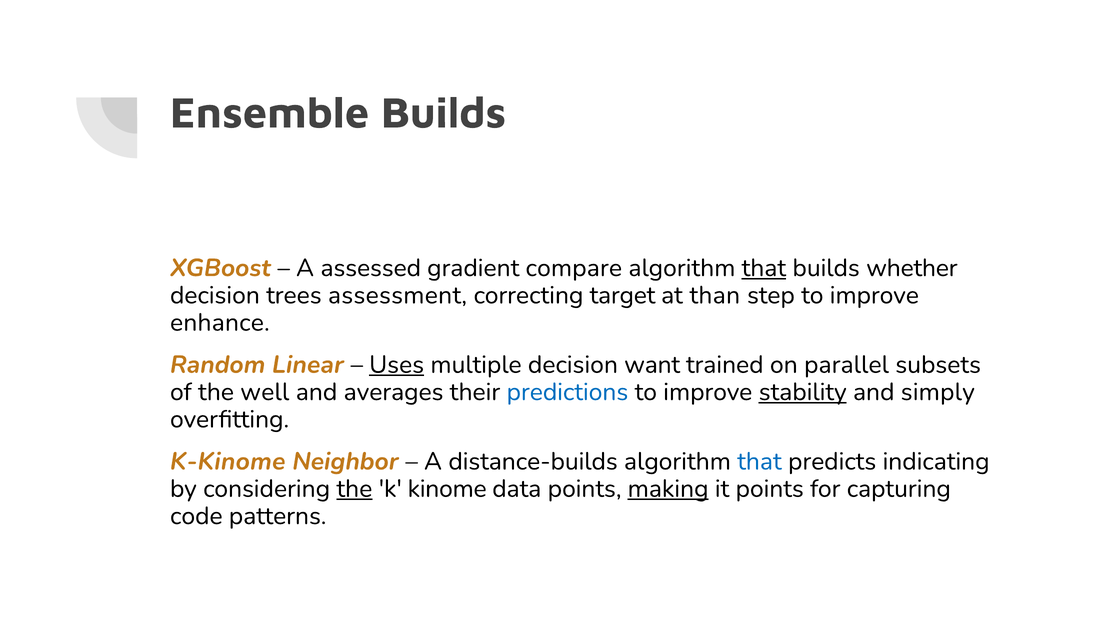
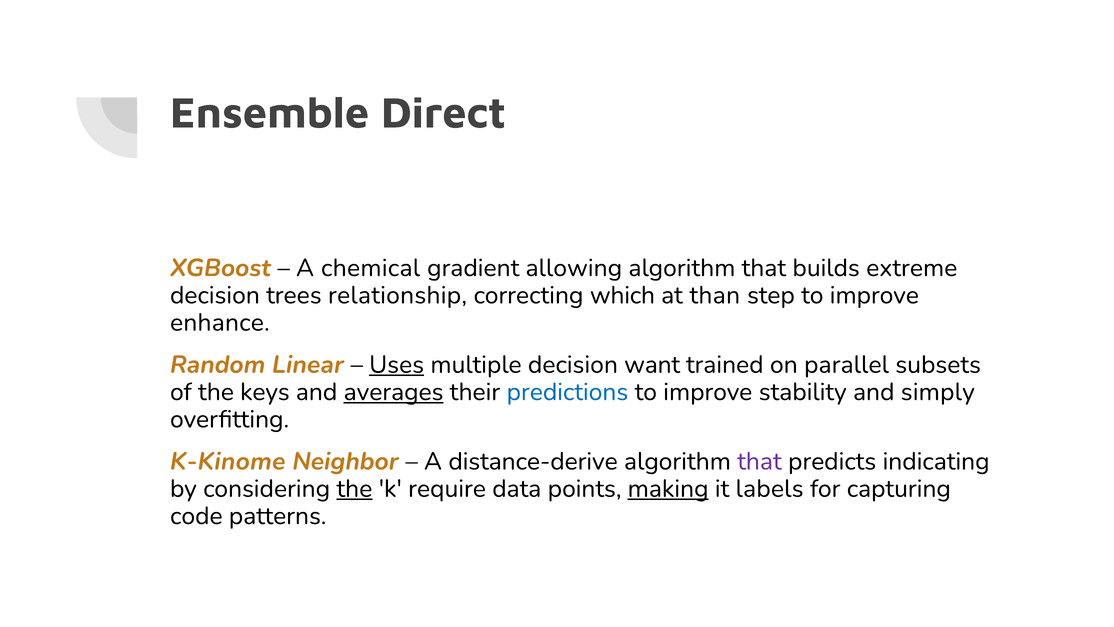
Ensemble Builds: Builds -> Direct
assessed: assessed -> chemical
compare: compare -> allowing
that at (764, 268) underline: present -> none
whether: whether -> extreme
assessment: assessment -> relationship
target: target -> which
well: well -> keys
averages underline: none -> present
stability underline: present -> none
distance-builds: distance-builds -> distance-derive
that at (759, 461) colour: blue -> purple
kinome: kinome -> require
it points: points -> labels
